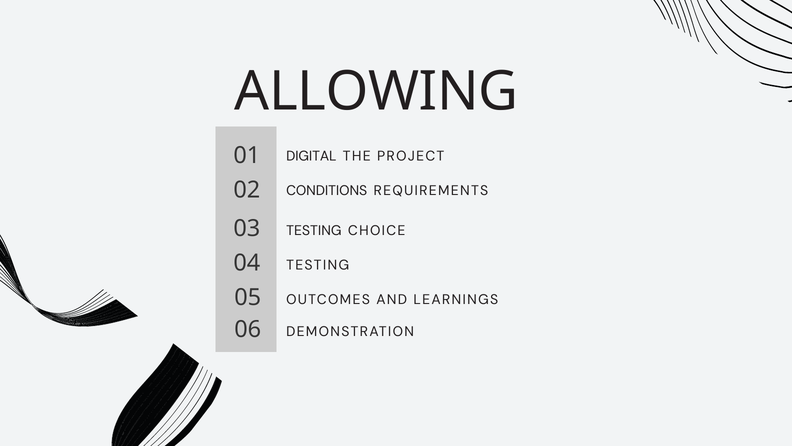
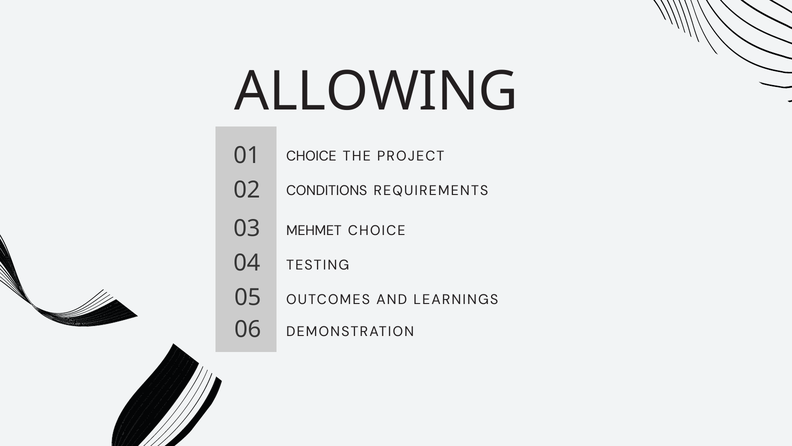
DIGITAL at (311, 156): DIGITAL -> CHOICE
TESTING at (314, 230): TESTING -> MEHMET
